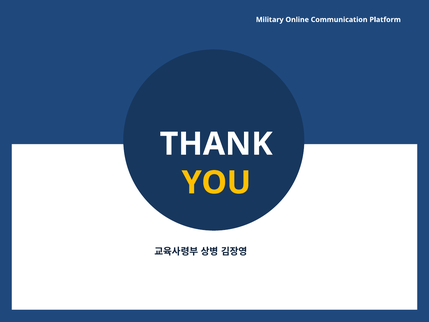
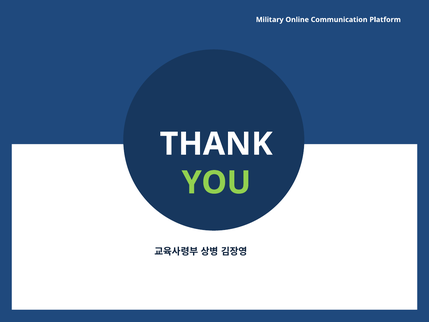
YOU colour: yellow -> light green
